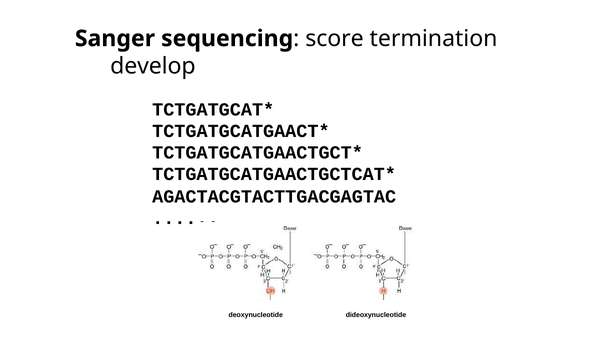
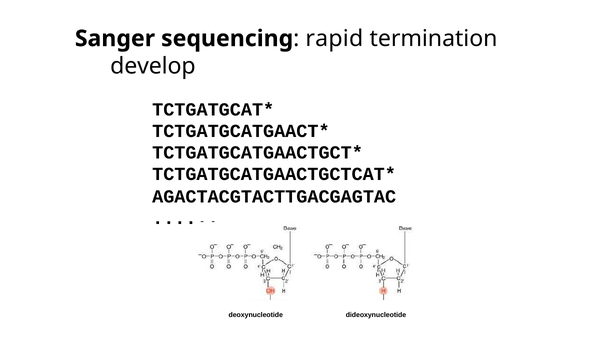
score: score -> rapid
